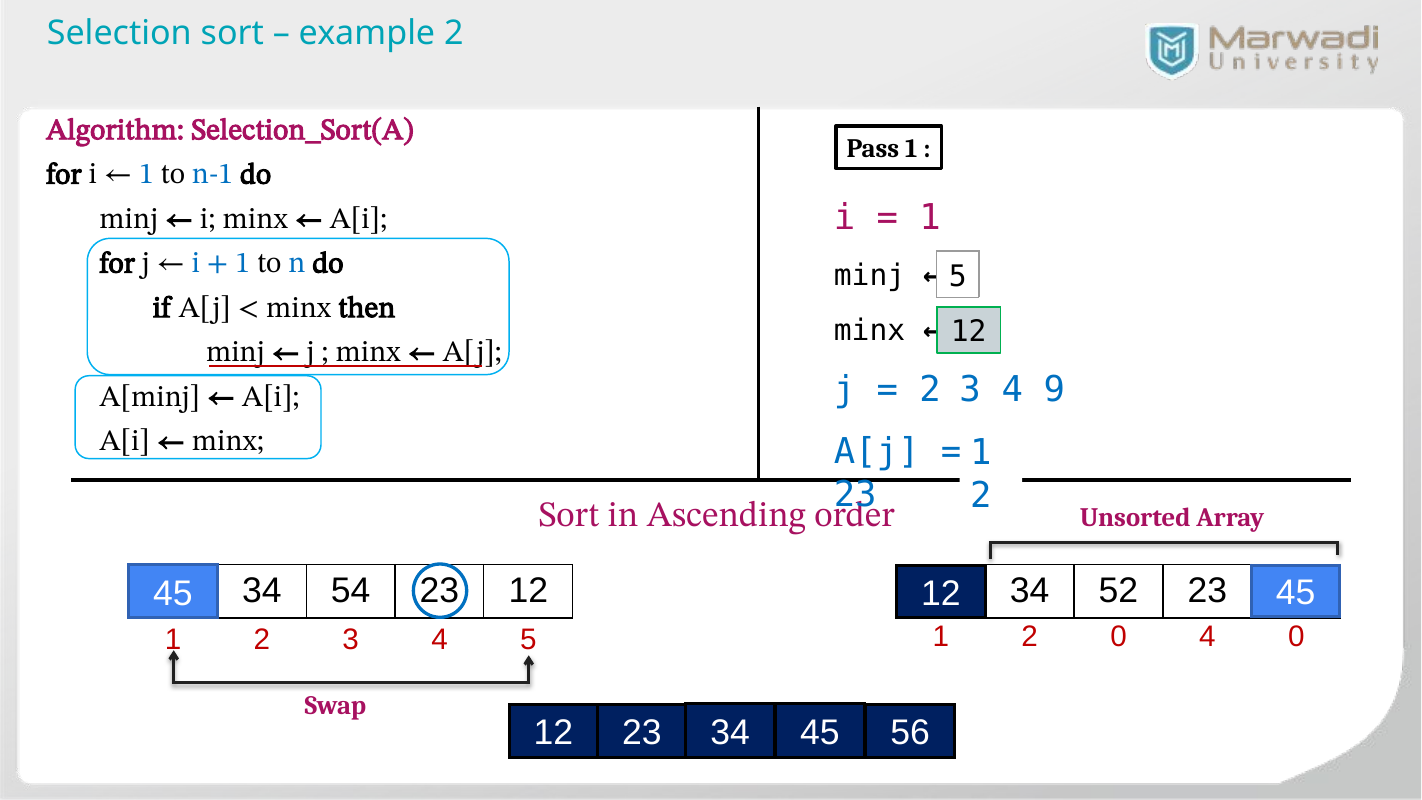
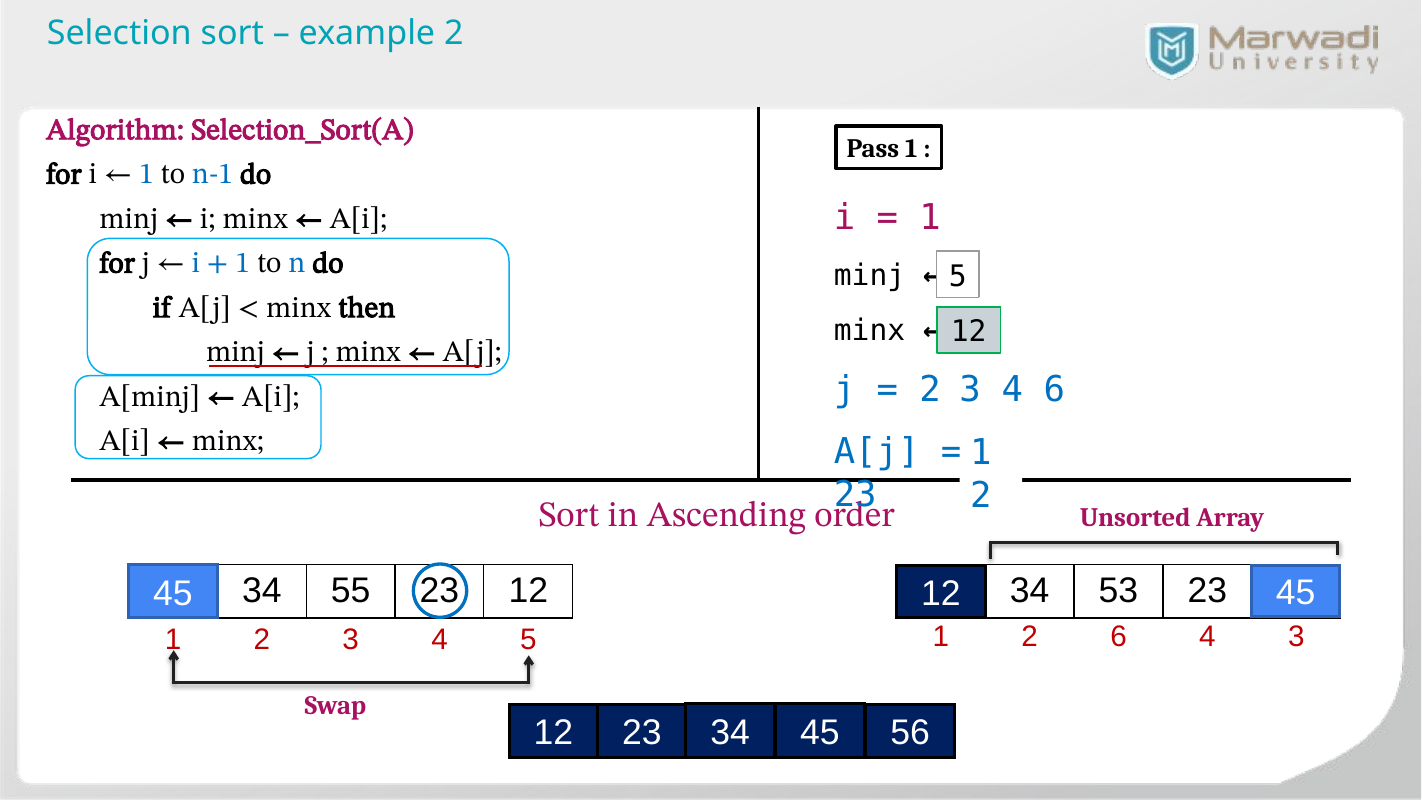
4 9: 9 -> 6
54: 54 -> 55
52: 52 -> 53
2 0: 0 -> 6
0 at (1296, 637): 0 -> 3
